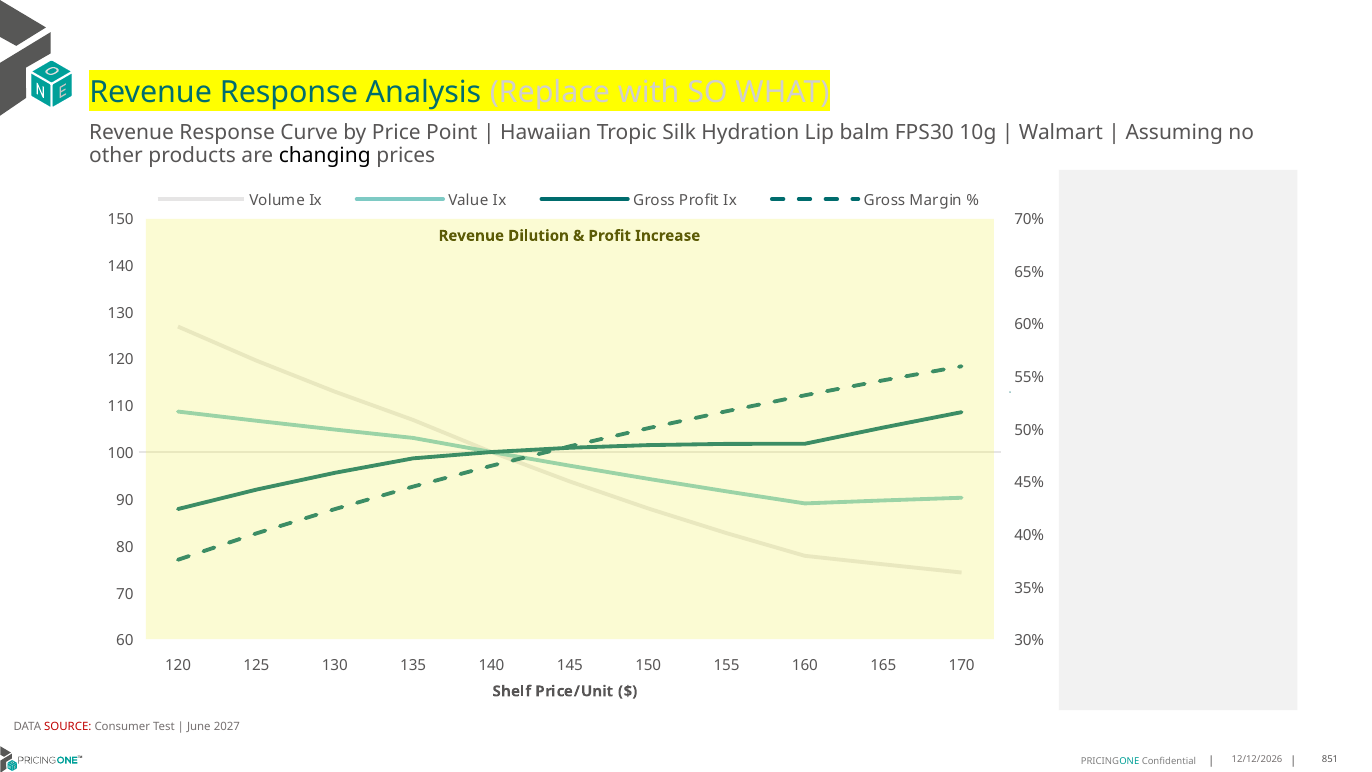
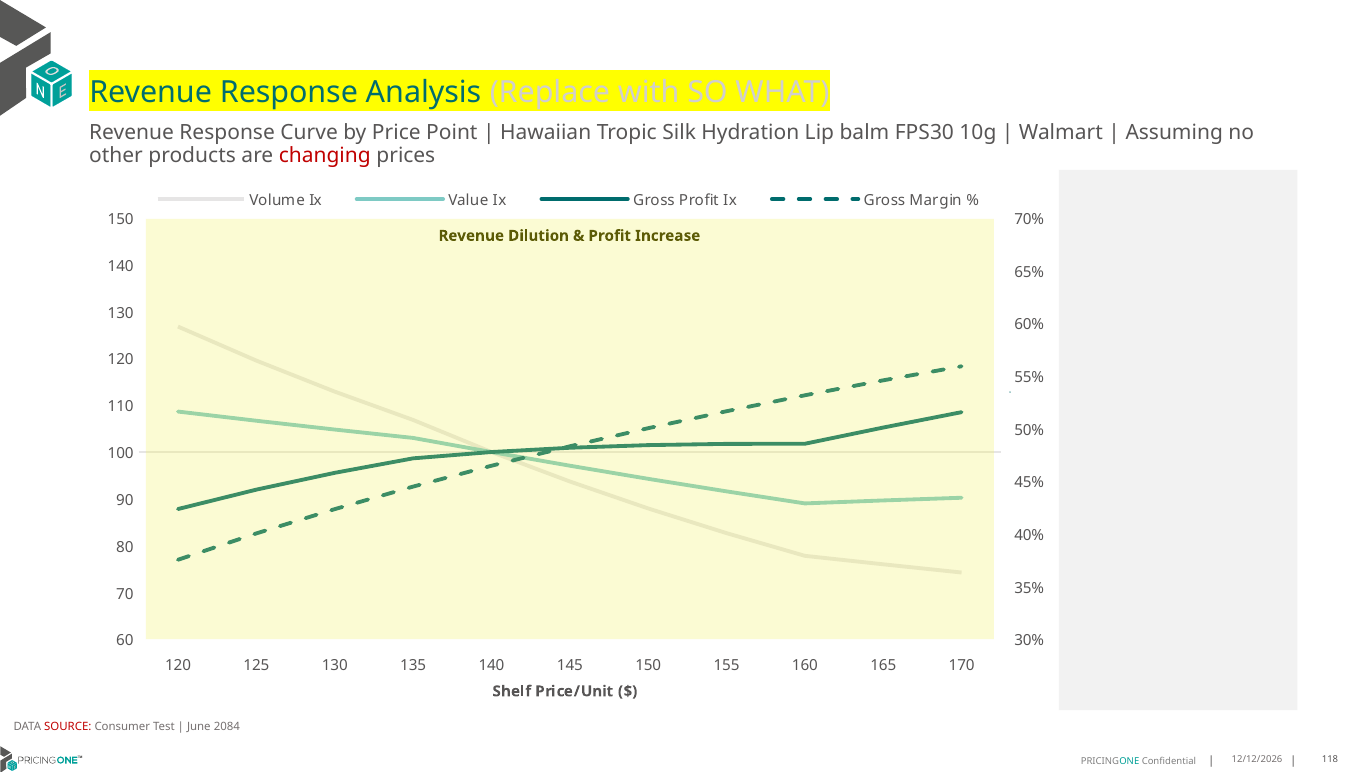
changing colour: black -> red
2027: 2027 -> 2084
851: 851 -> 118
